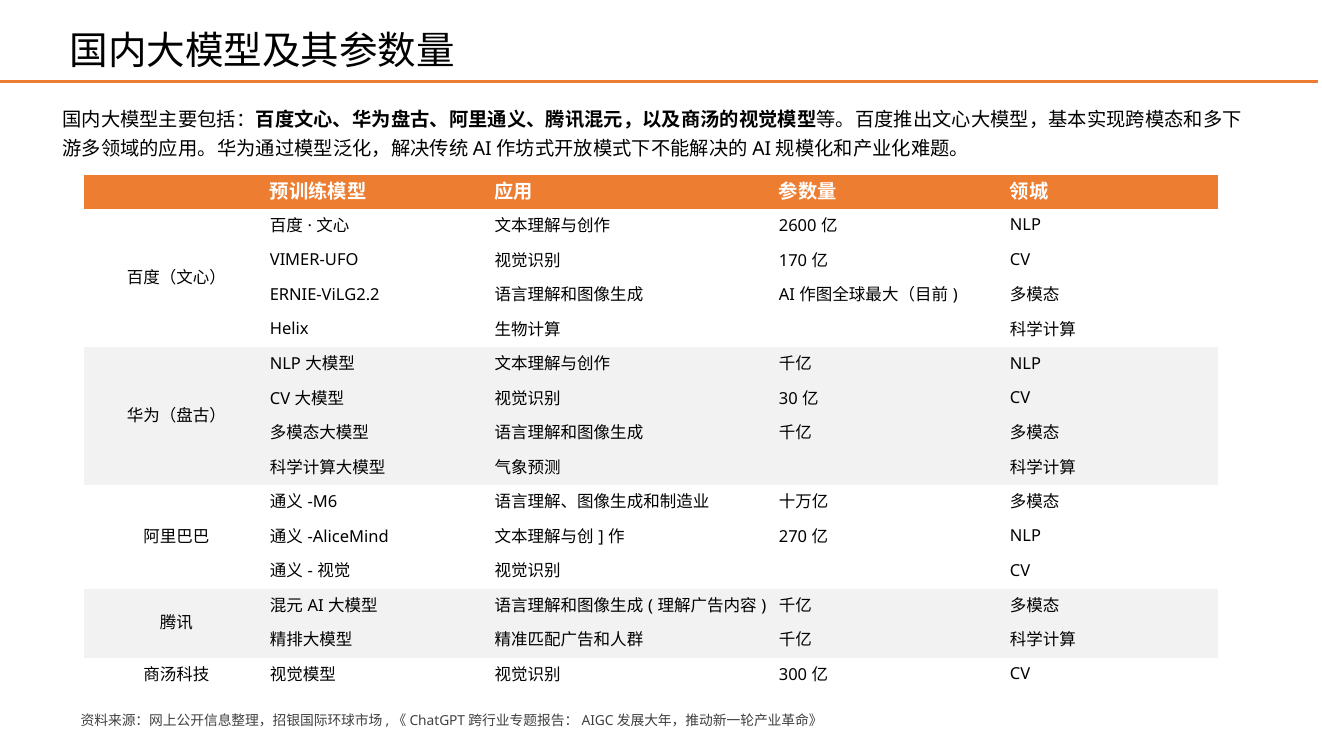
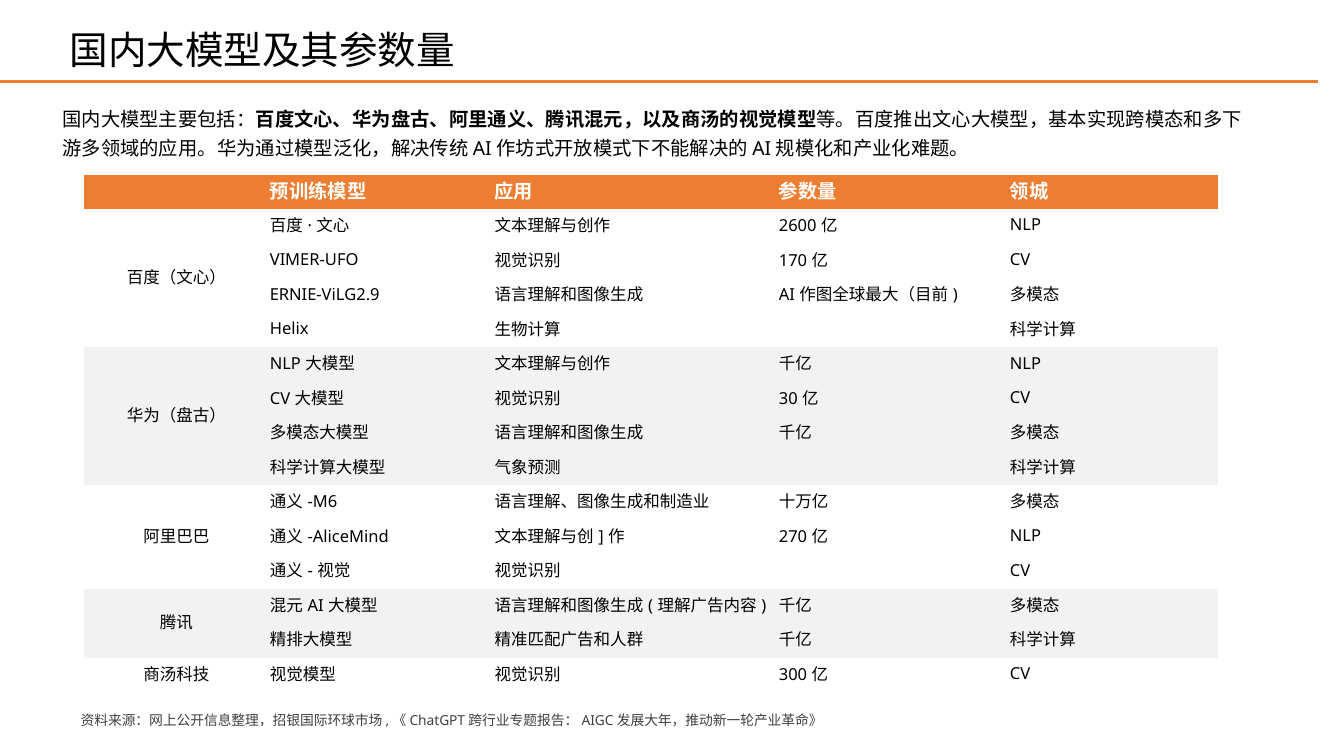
ERNIE-ViLG2.2: ERNIE-ViLG2.2 -> ERNIE-ViLG2.9
